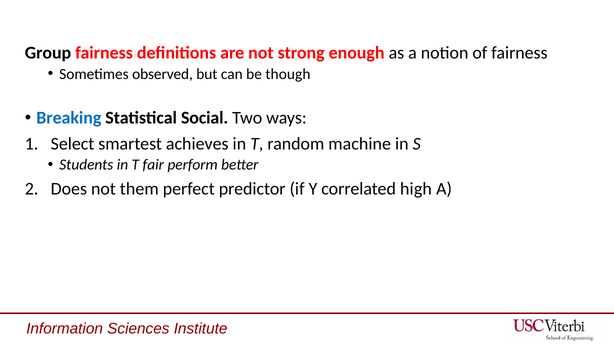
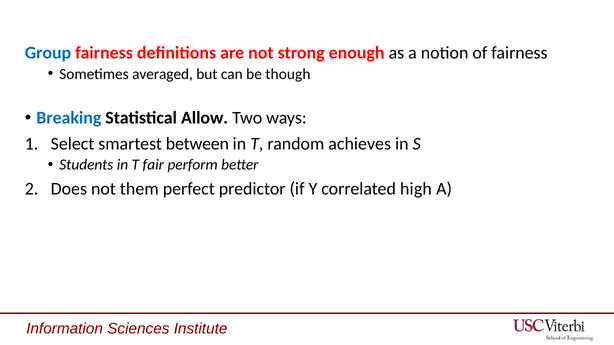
Group colour: black -> blue
observed: observed -> averaged
Social: Social -> Allow
achieves: achieves -> between
machine: machine -> achieves
